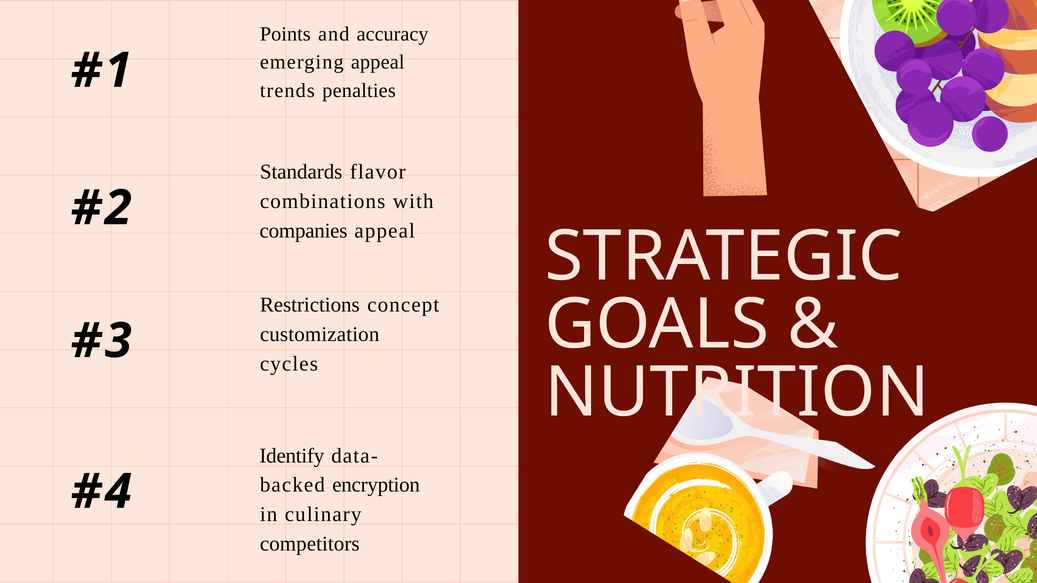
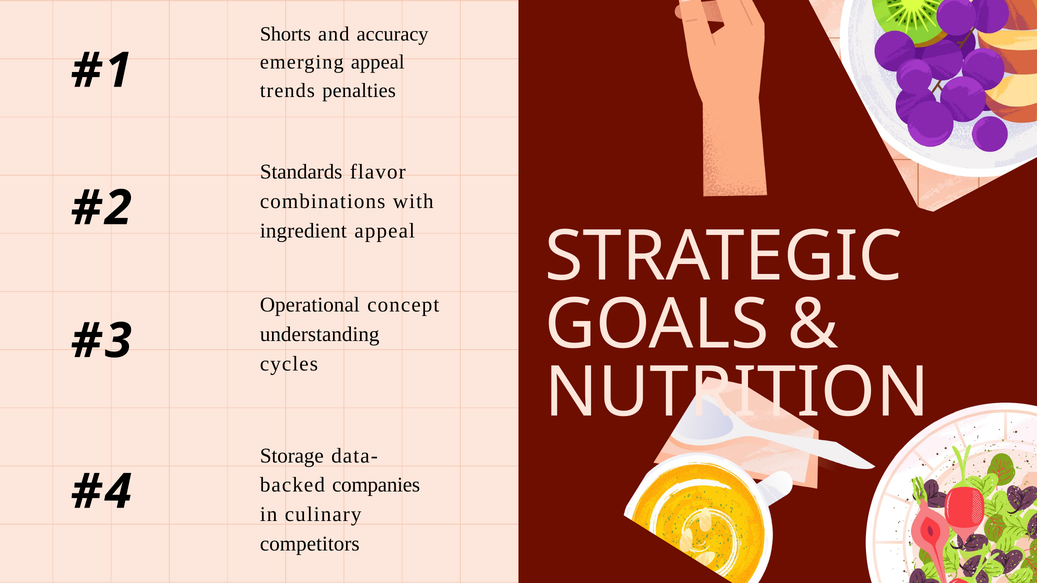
Points: Points -> Shorts
companies: companies -> ingredient
Restrictions: Restrictions -> Operational
customization: customization -> understanding
Identify: Identify -> Storage
encryption: encryption -> companies
